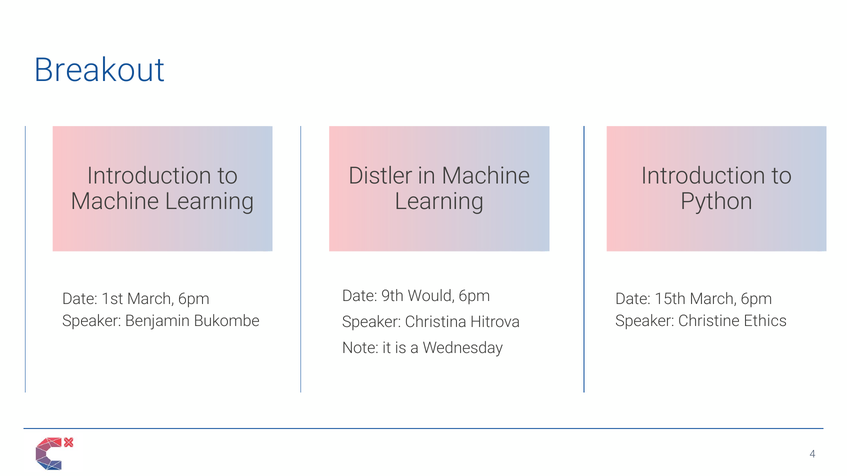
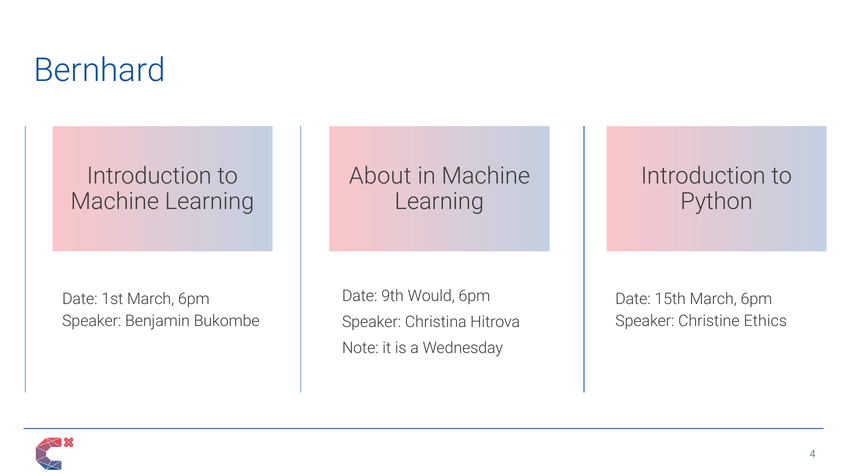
Breakout: Breakout -> Bernhard
Distler: Distler -> About
